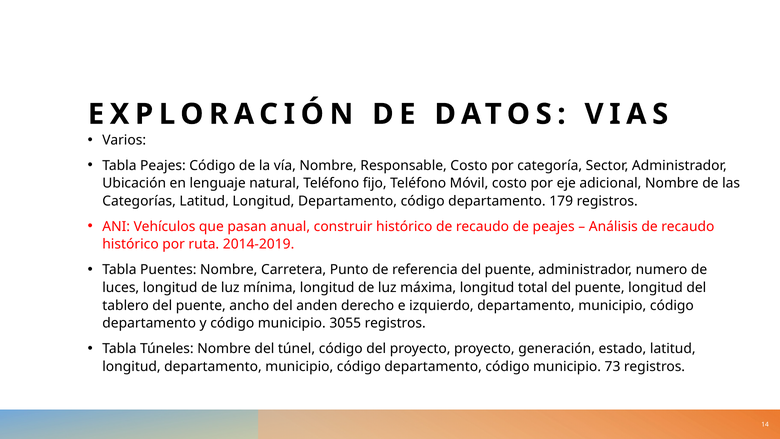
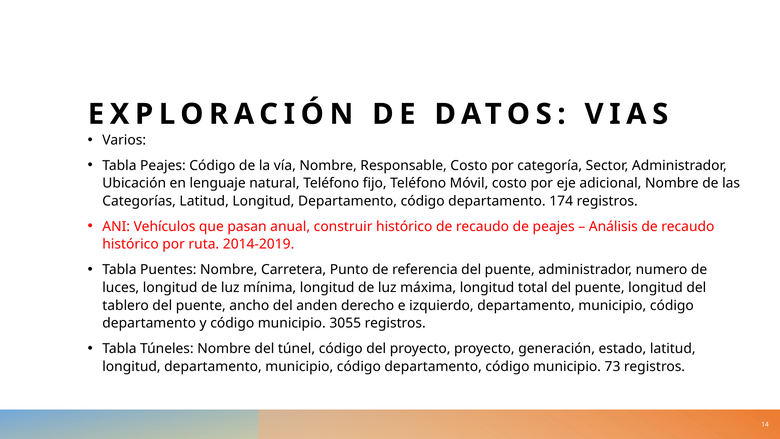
179: 179 -> 174
